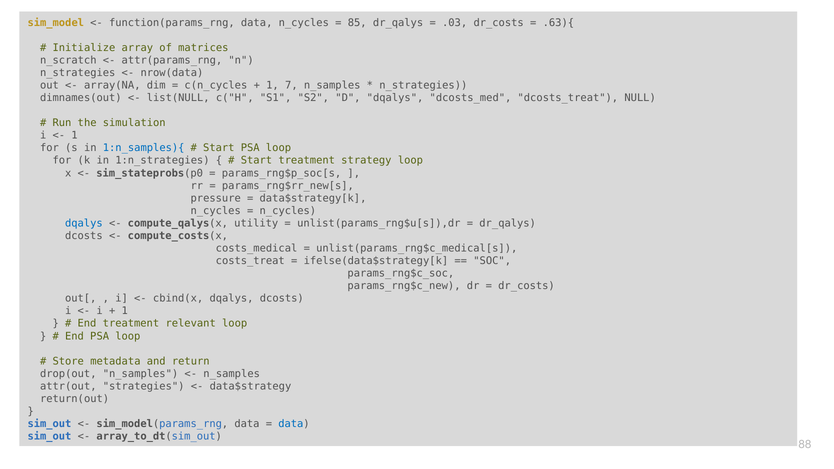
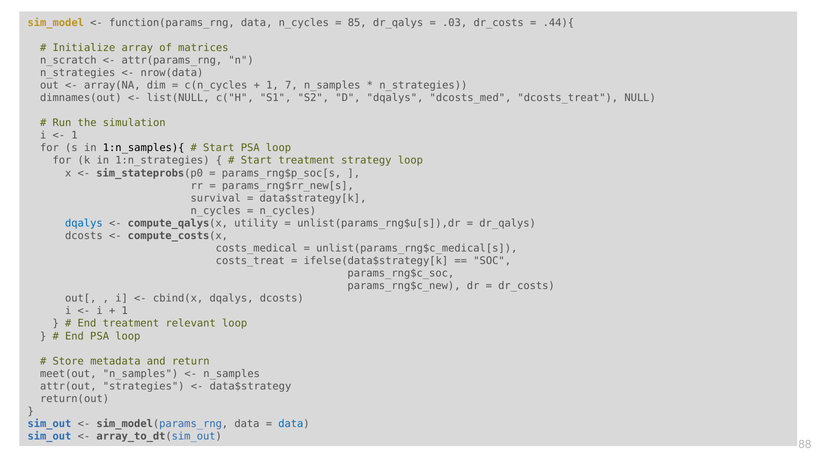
.63){: .63){ -> .44){
1:n_samples){ colour: blue -> black
pressure: pressure -> survival
drop(out: drop(out -> meet(out
